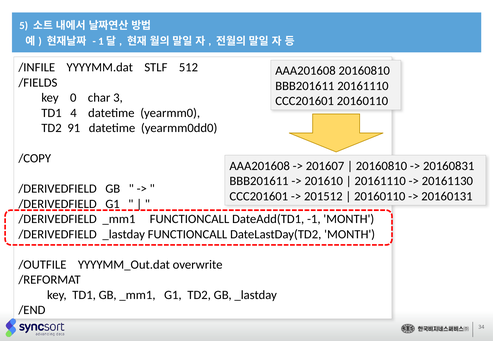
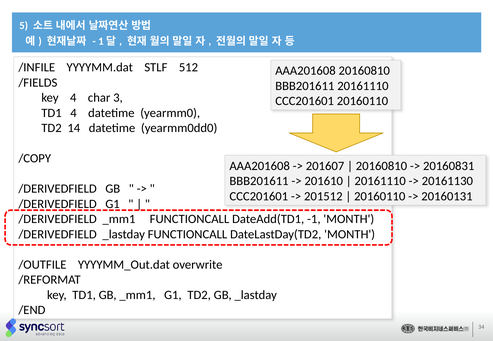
key 0: 0 -> 4
91: 91 -> 14
